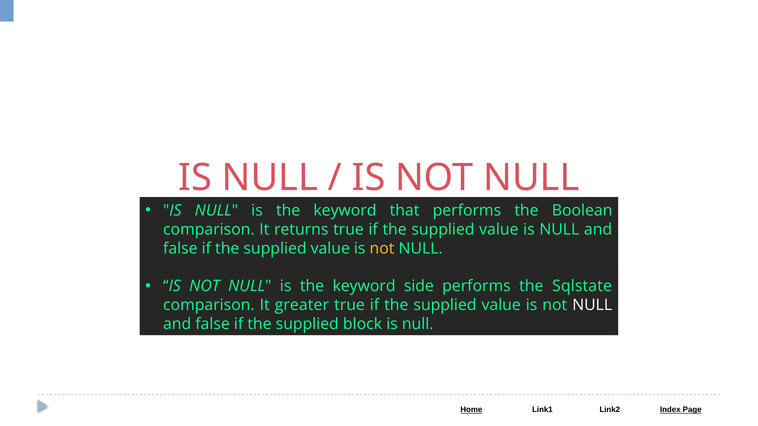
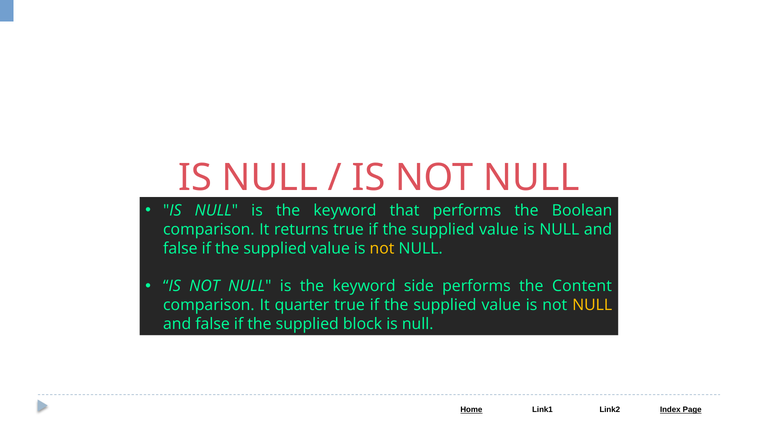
Sqlstate: Sqlstate -> Content
greater: greater -> quarter
NULL at (592, 305) colour: white -> yellow
